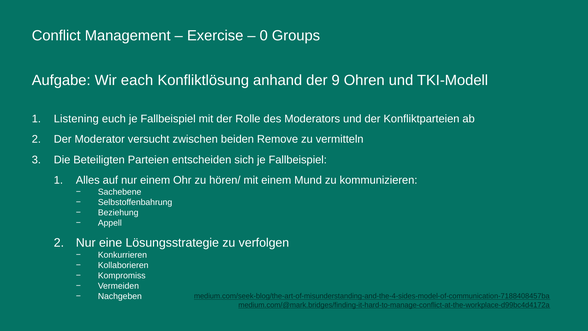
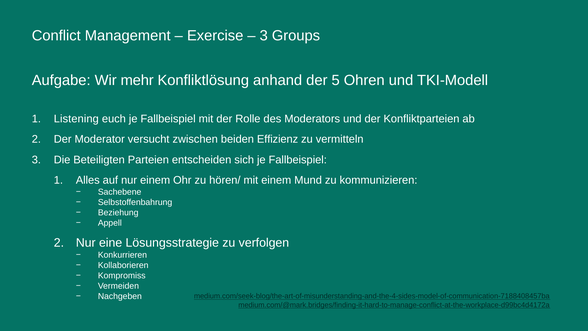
0 at (264, 36): 0 -> 3
each: each -> mehr
9: 9 -> 5
Remove: Remove -> Effizienz
